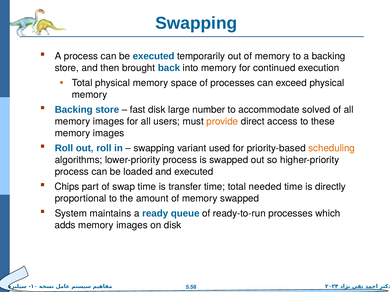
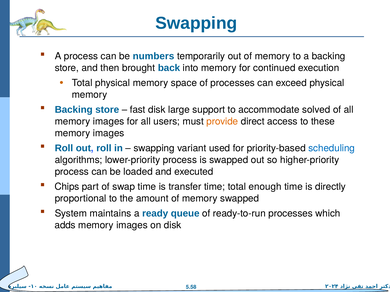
be executed: executed -> numbers
number: number -> support
scheduling colour: orange -> blue
needed: needed -> enough
